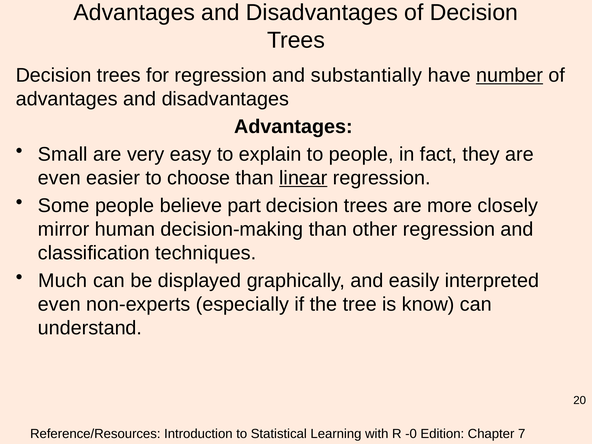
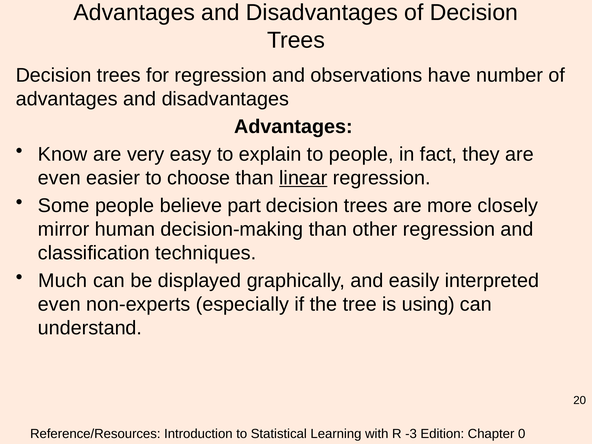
substantially: substantially -> observations
number underline: present -> none
Small: Small -> Know
know: know -> using
-0: -0 -> -3
7: 7 -> 0
